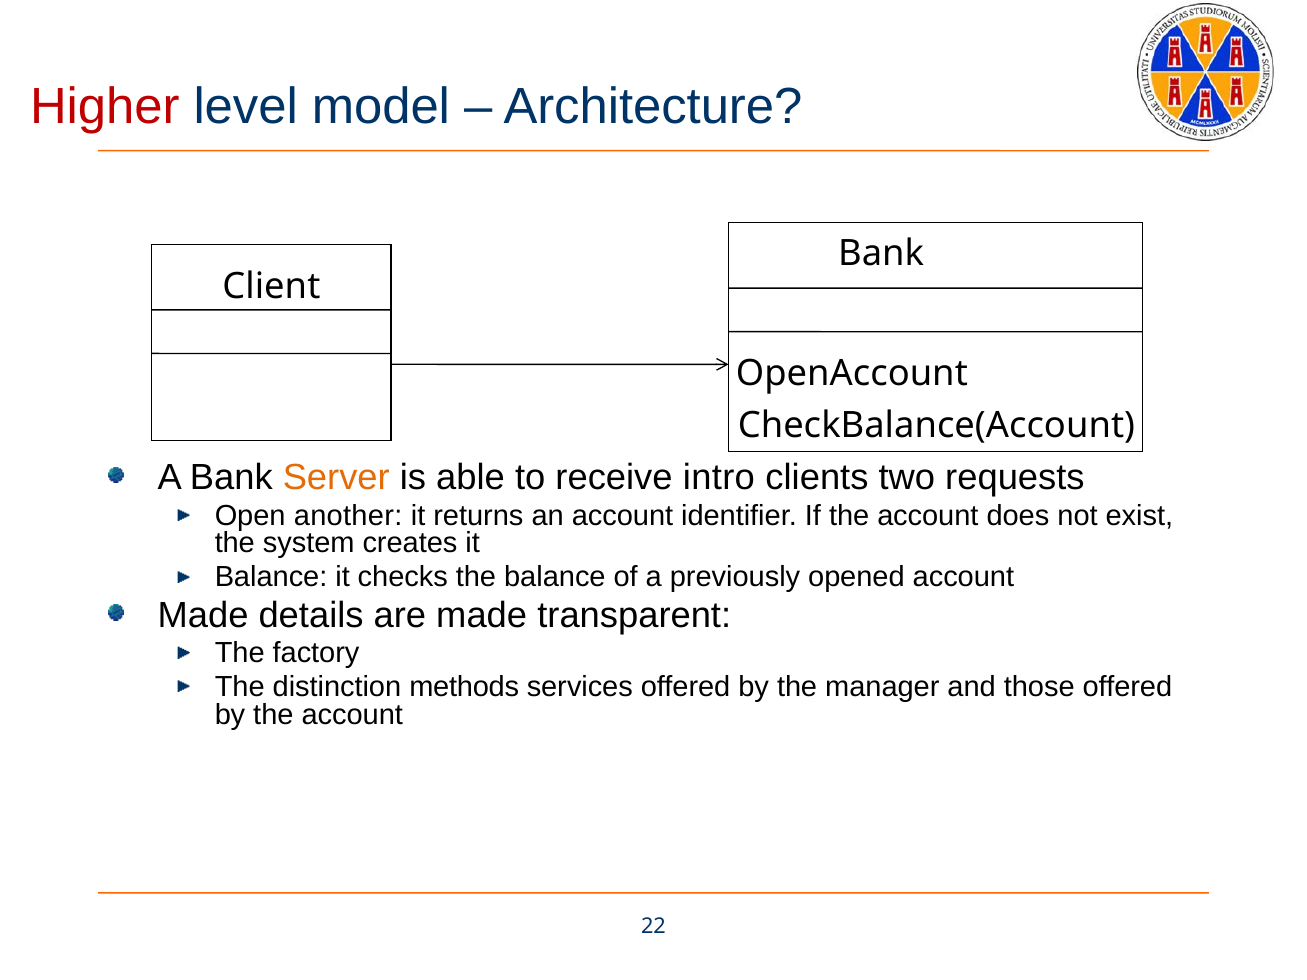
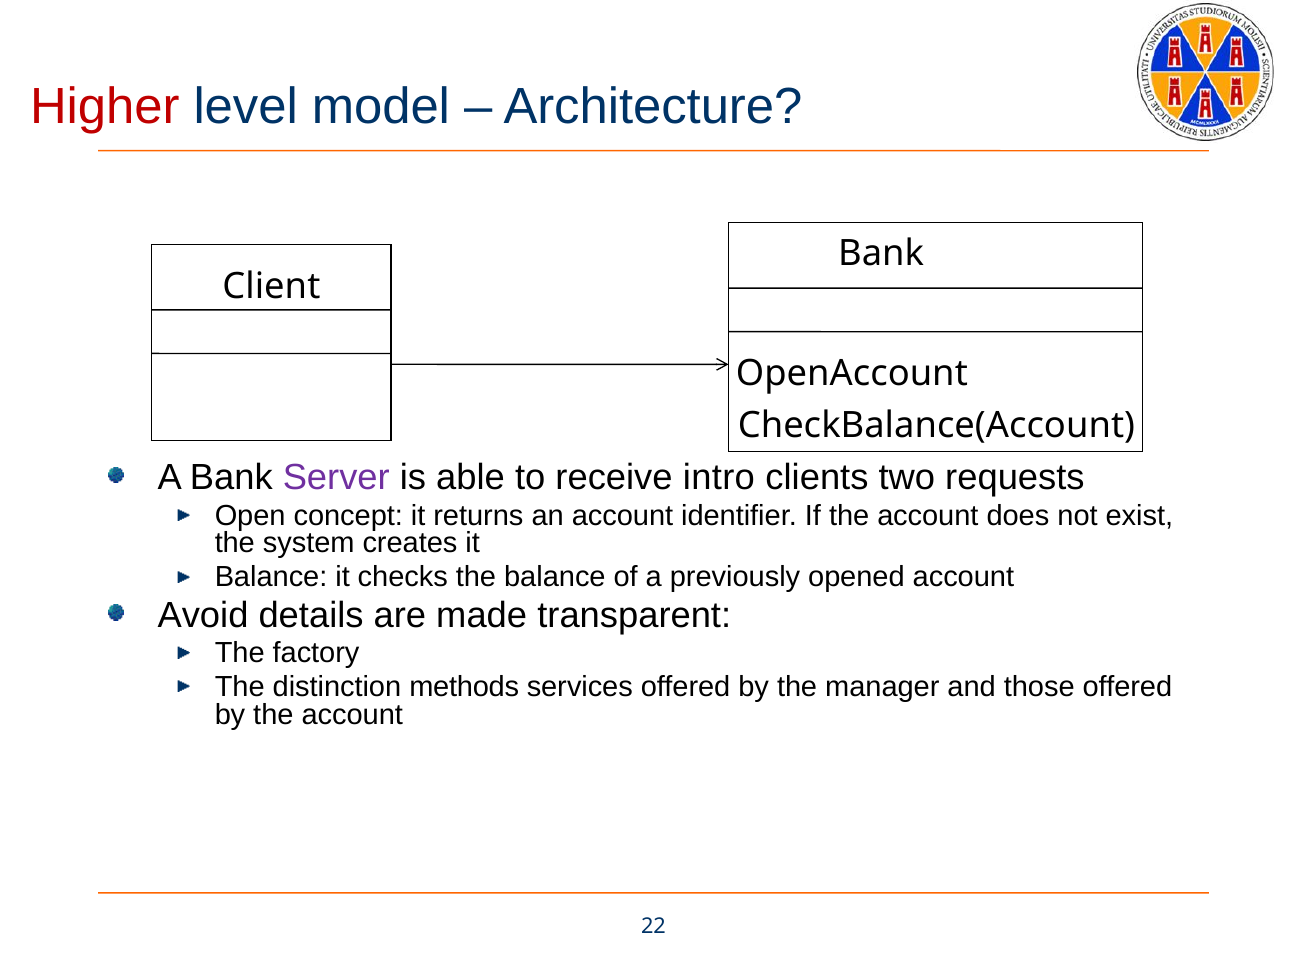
Server colour: orange -> purple
another: another -> concept
Made at (203, 616): Made -> Avoid
